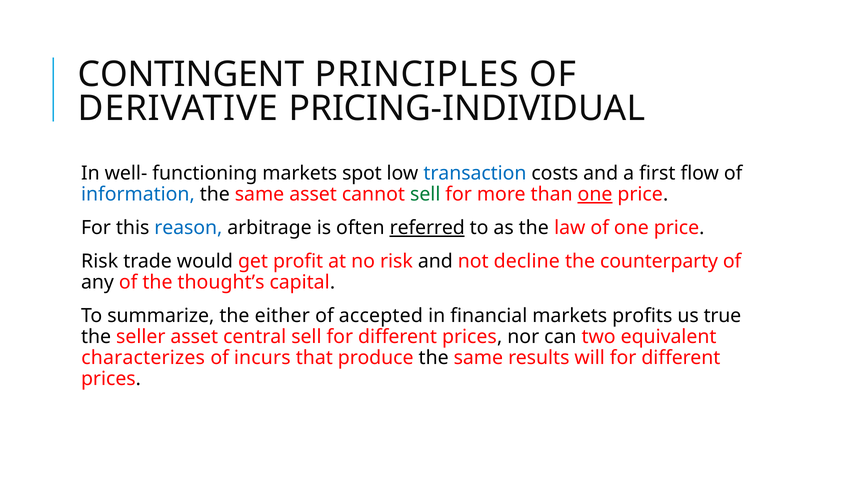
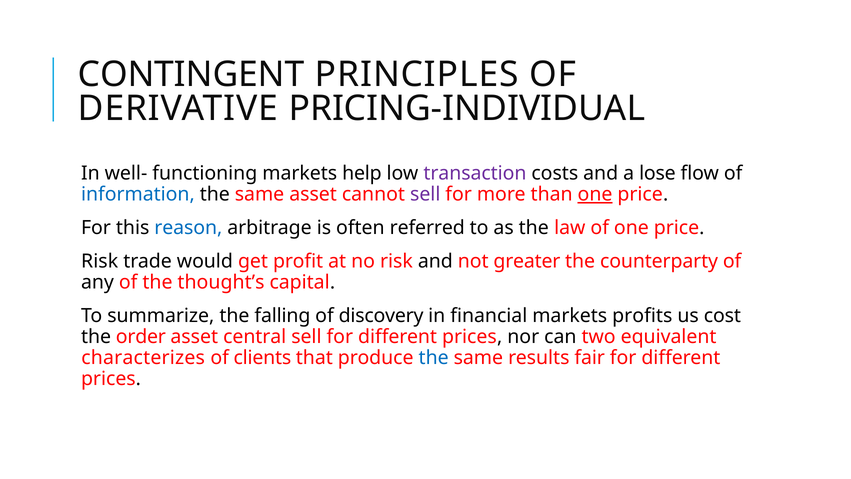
spot: spot -> help
transaction colour: blue -> purple
first: first -> lose
sell at (425, 194) colour: green -> purple
referred underline: present -> none
decline: decline -> greater
either: either -> falling
accepted: accepted -> discovery
true: true -> cost
seller: seller -> order
incurs: incurs -> clients
the at (434, 358) colour: black -> blue
will: will -> fair
